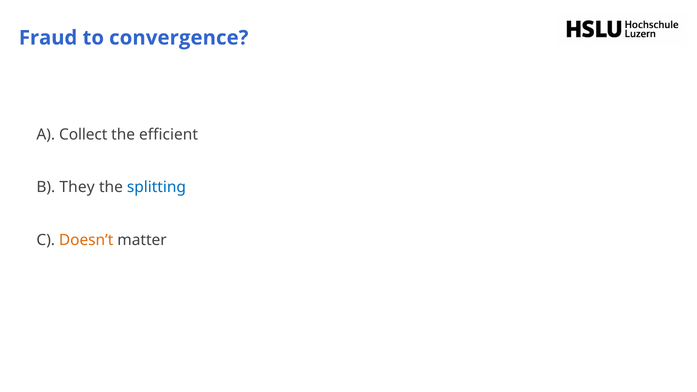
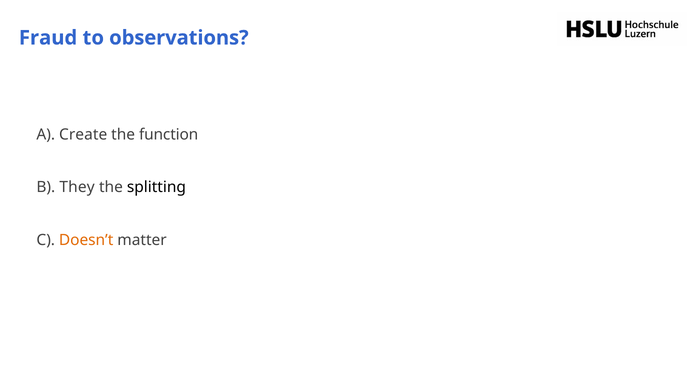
convergence: convergence -> observations
Collect: Collect -> Create
efficient: efficient -> function
splitting colour: blue -> black
